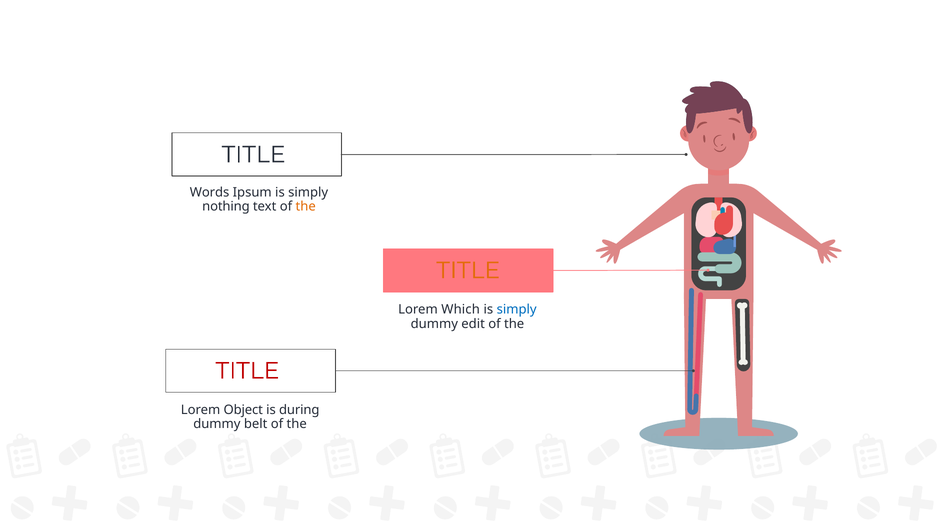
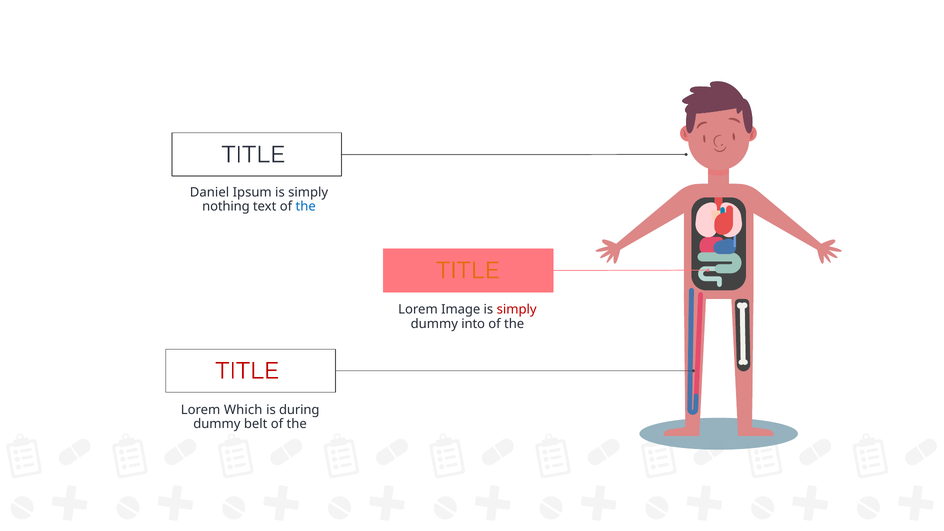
Words: Words -> Daniel
the at (306, 207) colour: orange -> blue
Which: Which -> Image
simply at (517, 310) colour: blue -> red
edit: edit -> into
Object: Object -> Which
